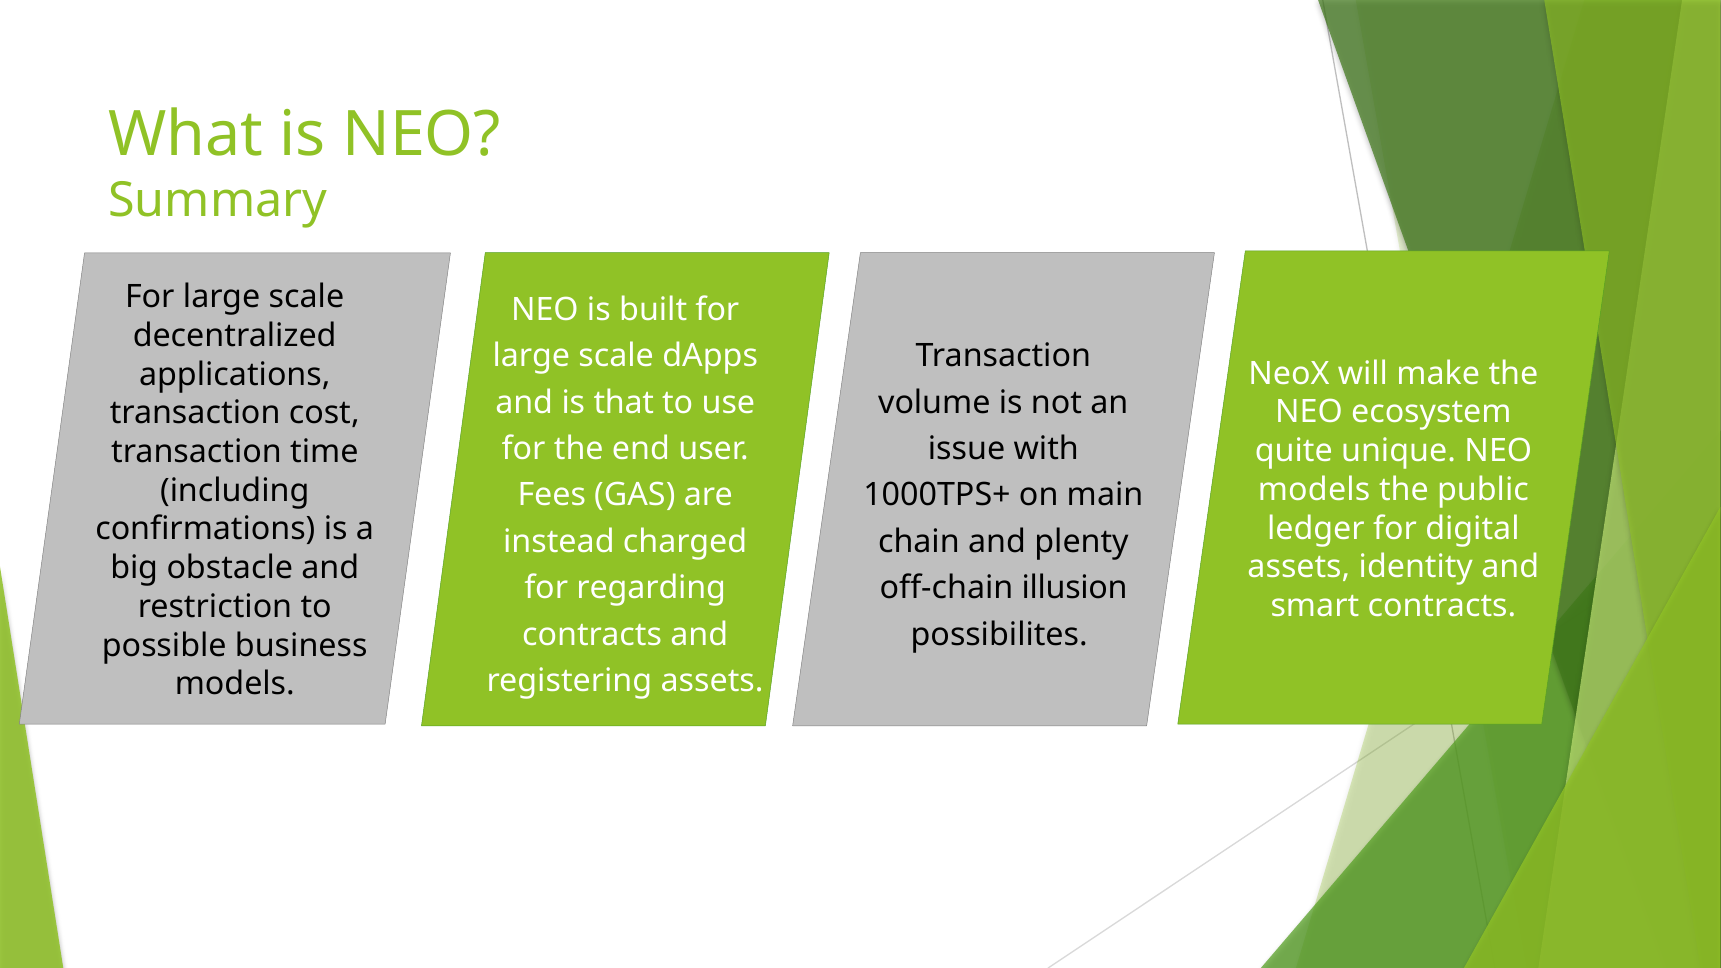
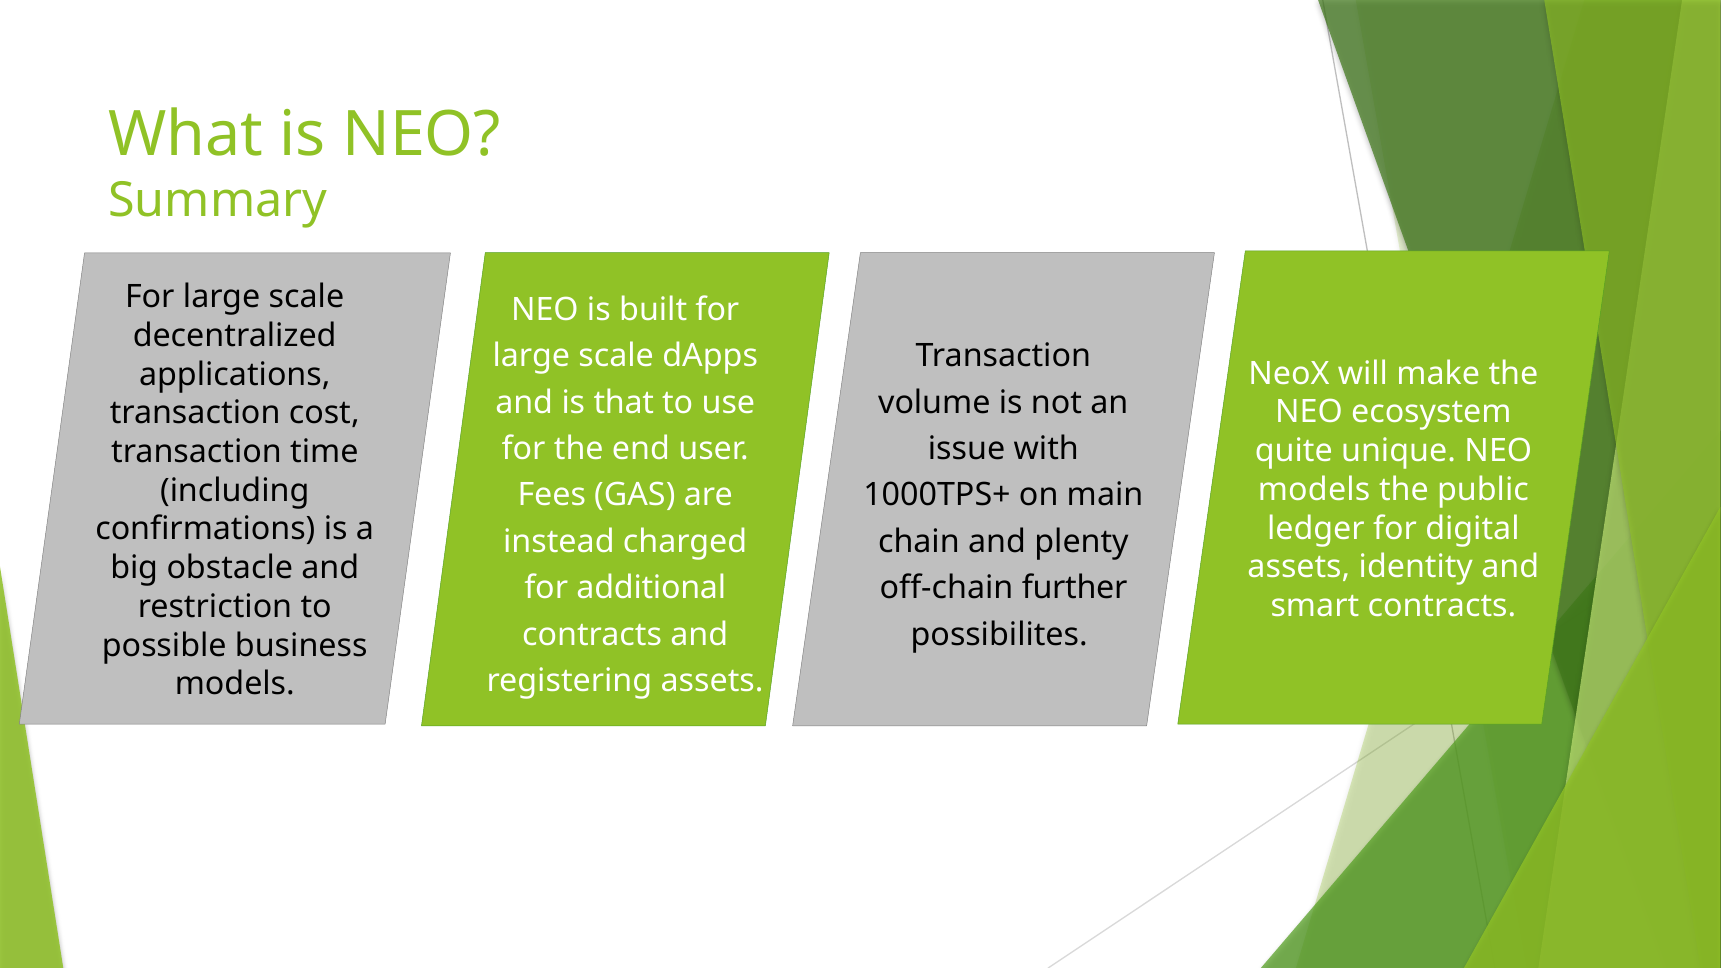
regarding: regarding -> additional
illusion: illusion -> further
